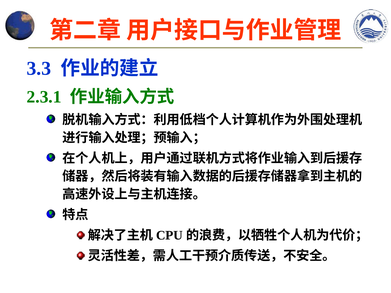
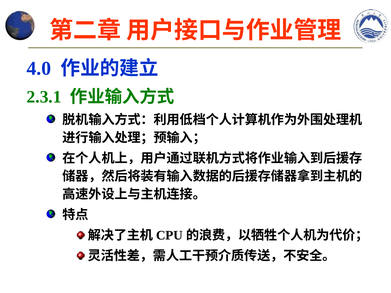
3.3: 3.3 -> 4.0
